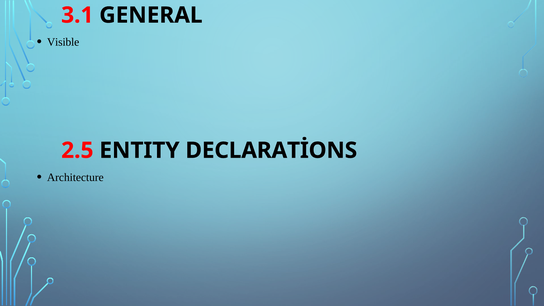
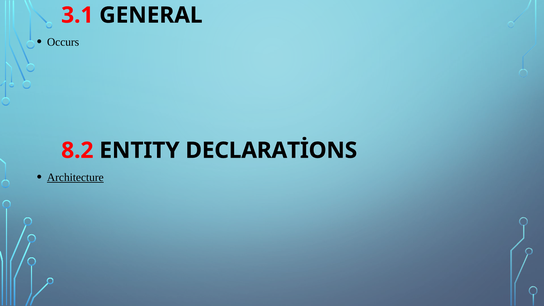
Visible: Visible -> Occurs
2.5: 2.5 -> 8.2
Architecture underline: none -> present
